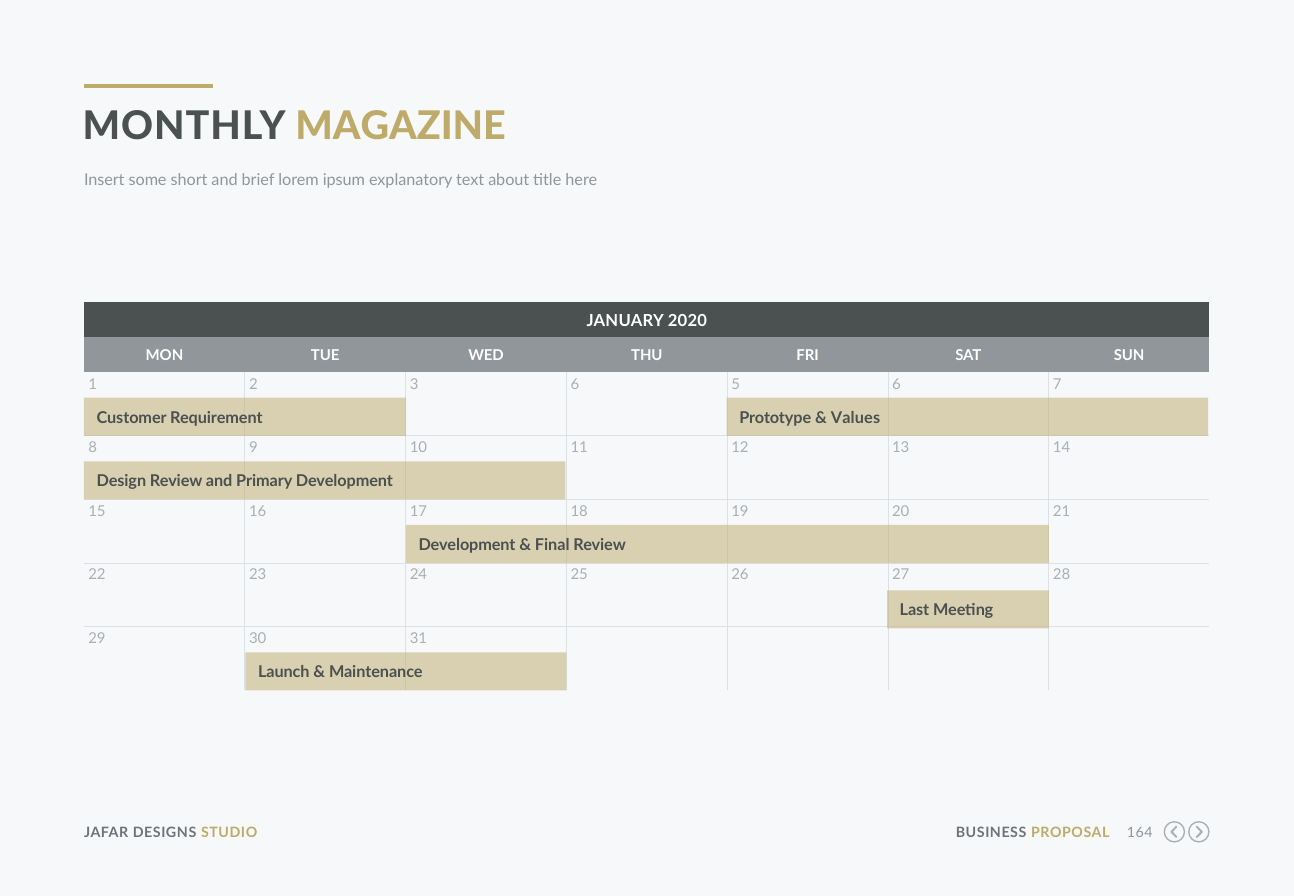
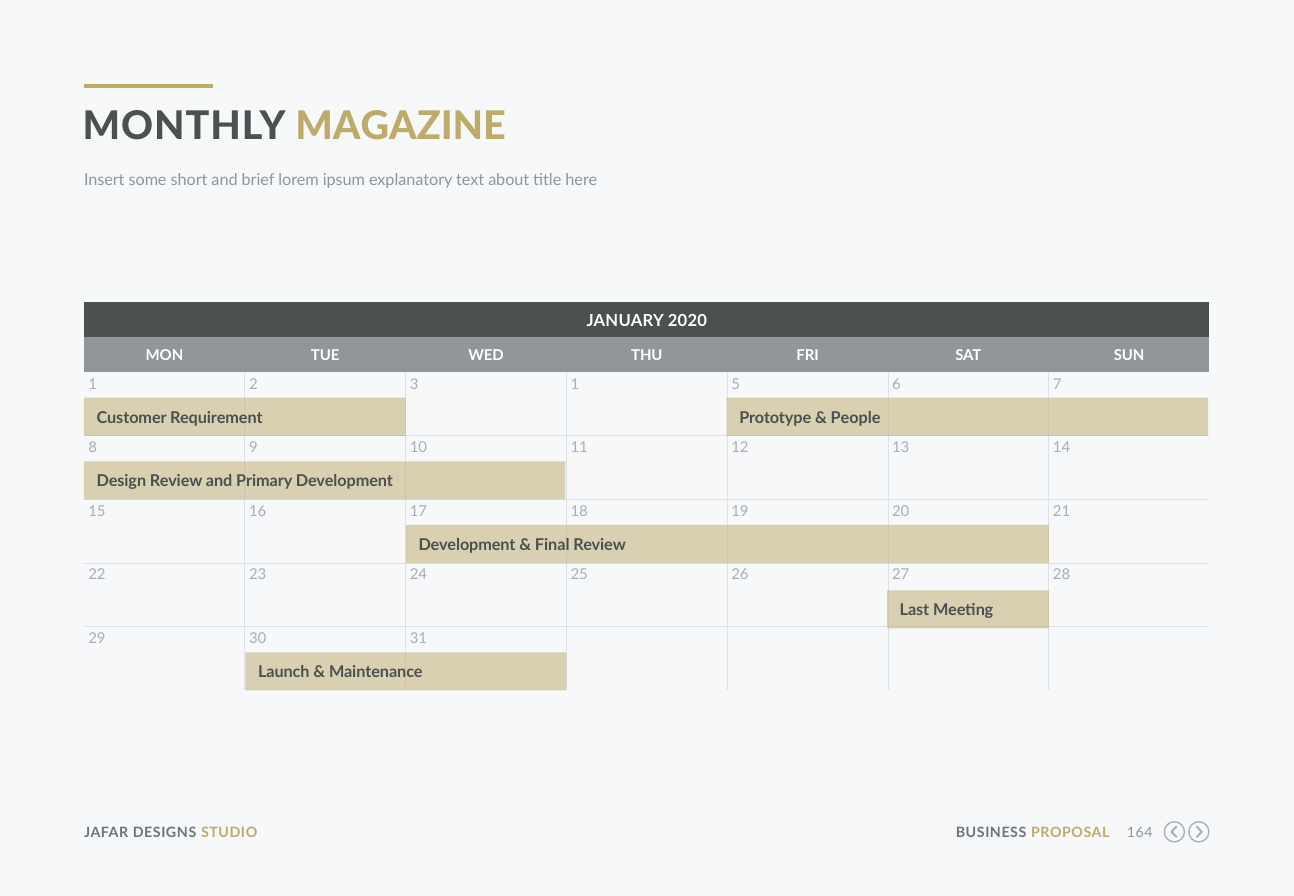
3 6: 6 -> 1
Values: Values -> People
